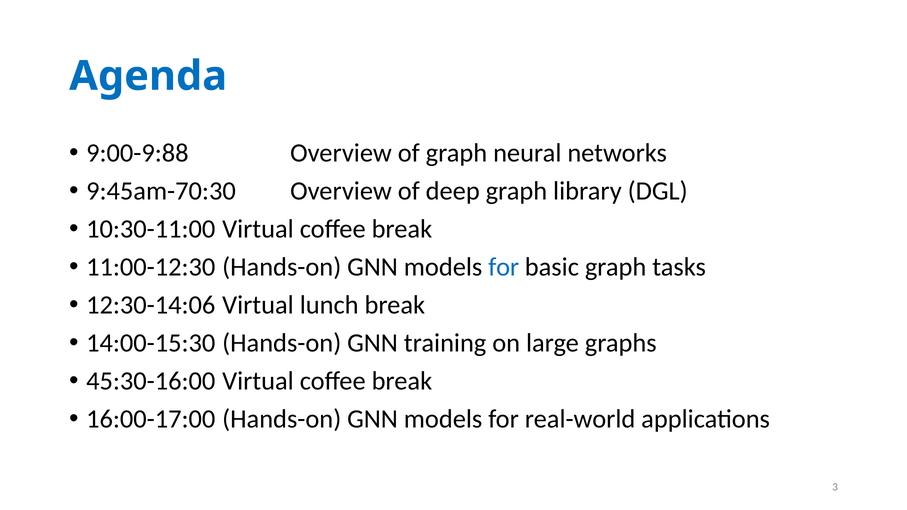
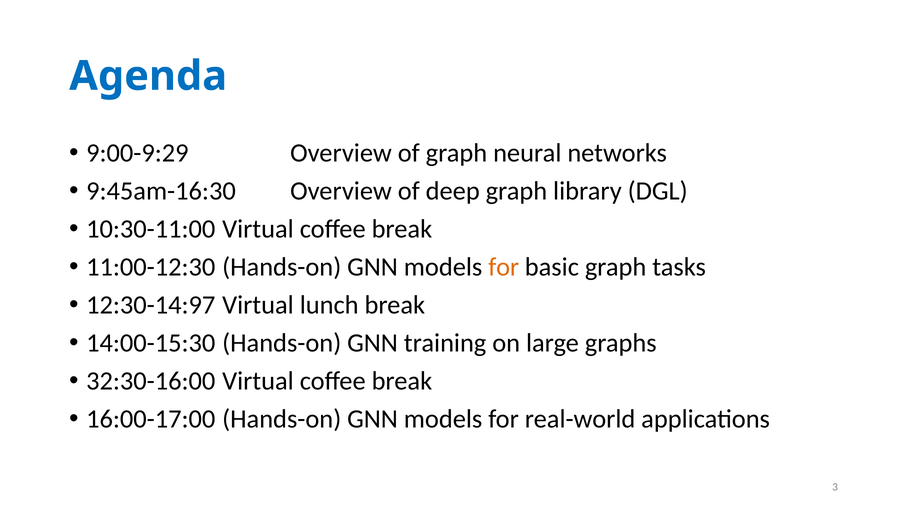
9:00-9:88: 9:00-9:88 -> 9:00-9:29
9:45am-70:30: 9:45am-70:30 -> 9:45am-16:30
for at (504, 267) colour: blue -> orange
12:30-14:06: 12:30-14:06 -> 12:30-14:97
45:30-16:00: 45:30-16:00 -> 32:30-16:00
